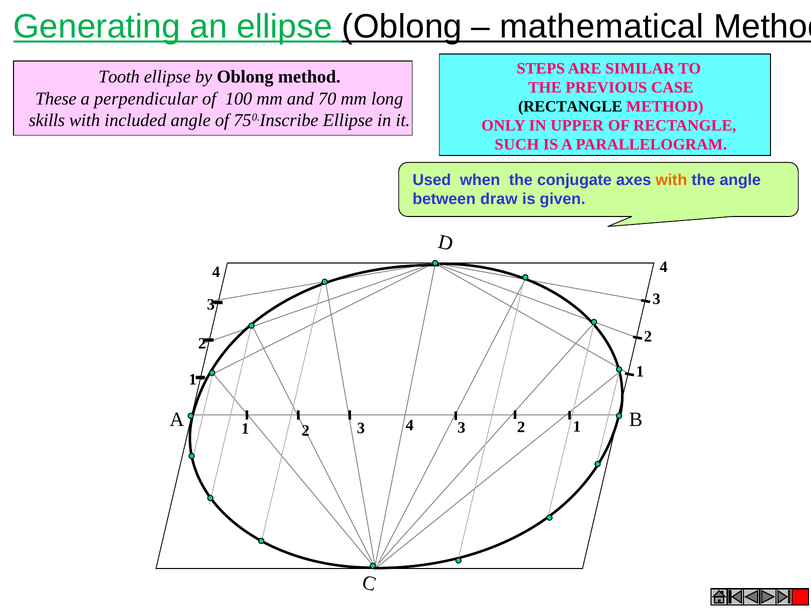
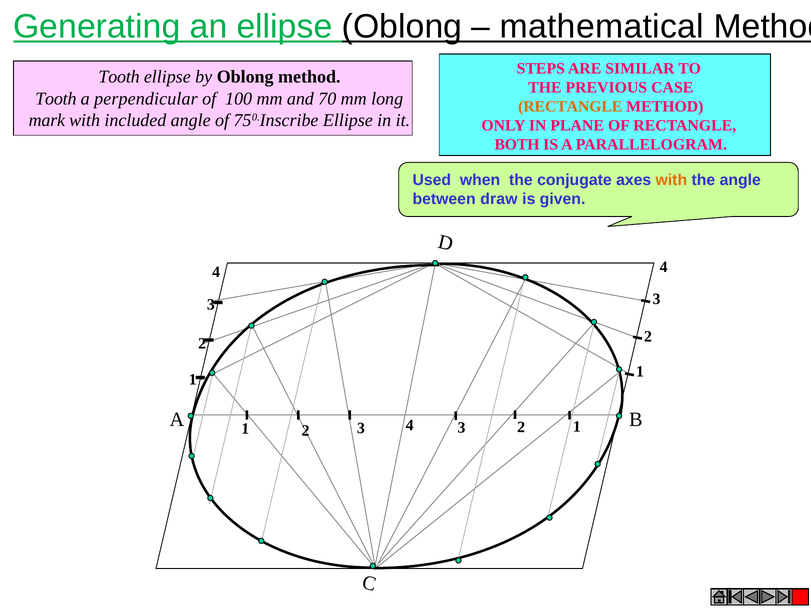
These at (56, 98): These -> Tooth
RECTANGLE at (570, 106) colour: black -> orange
skills: skills -> mark
UPPER: UPPER -> PLANE
SUCH: SUCH -> BOTH
